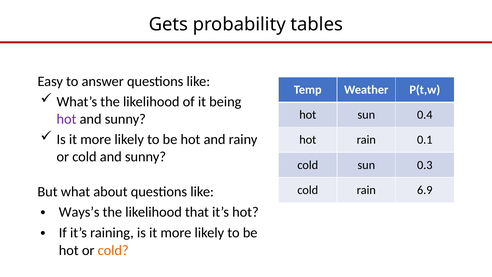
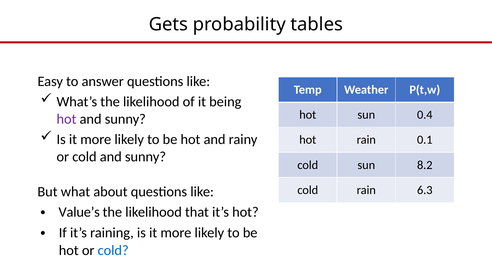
0.3: 0.3 -> 8.2
6.9: 6.9 -> 6.3
Ways’s: Ways’s -> Value’s
cold at (113, 250) colour: orange -> blue
